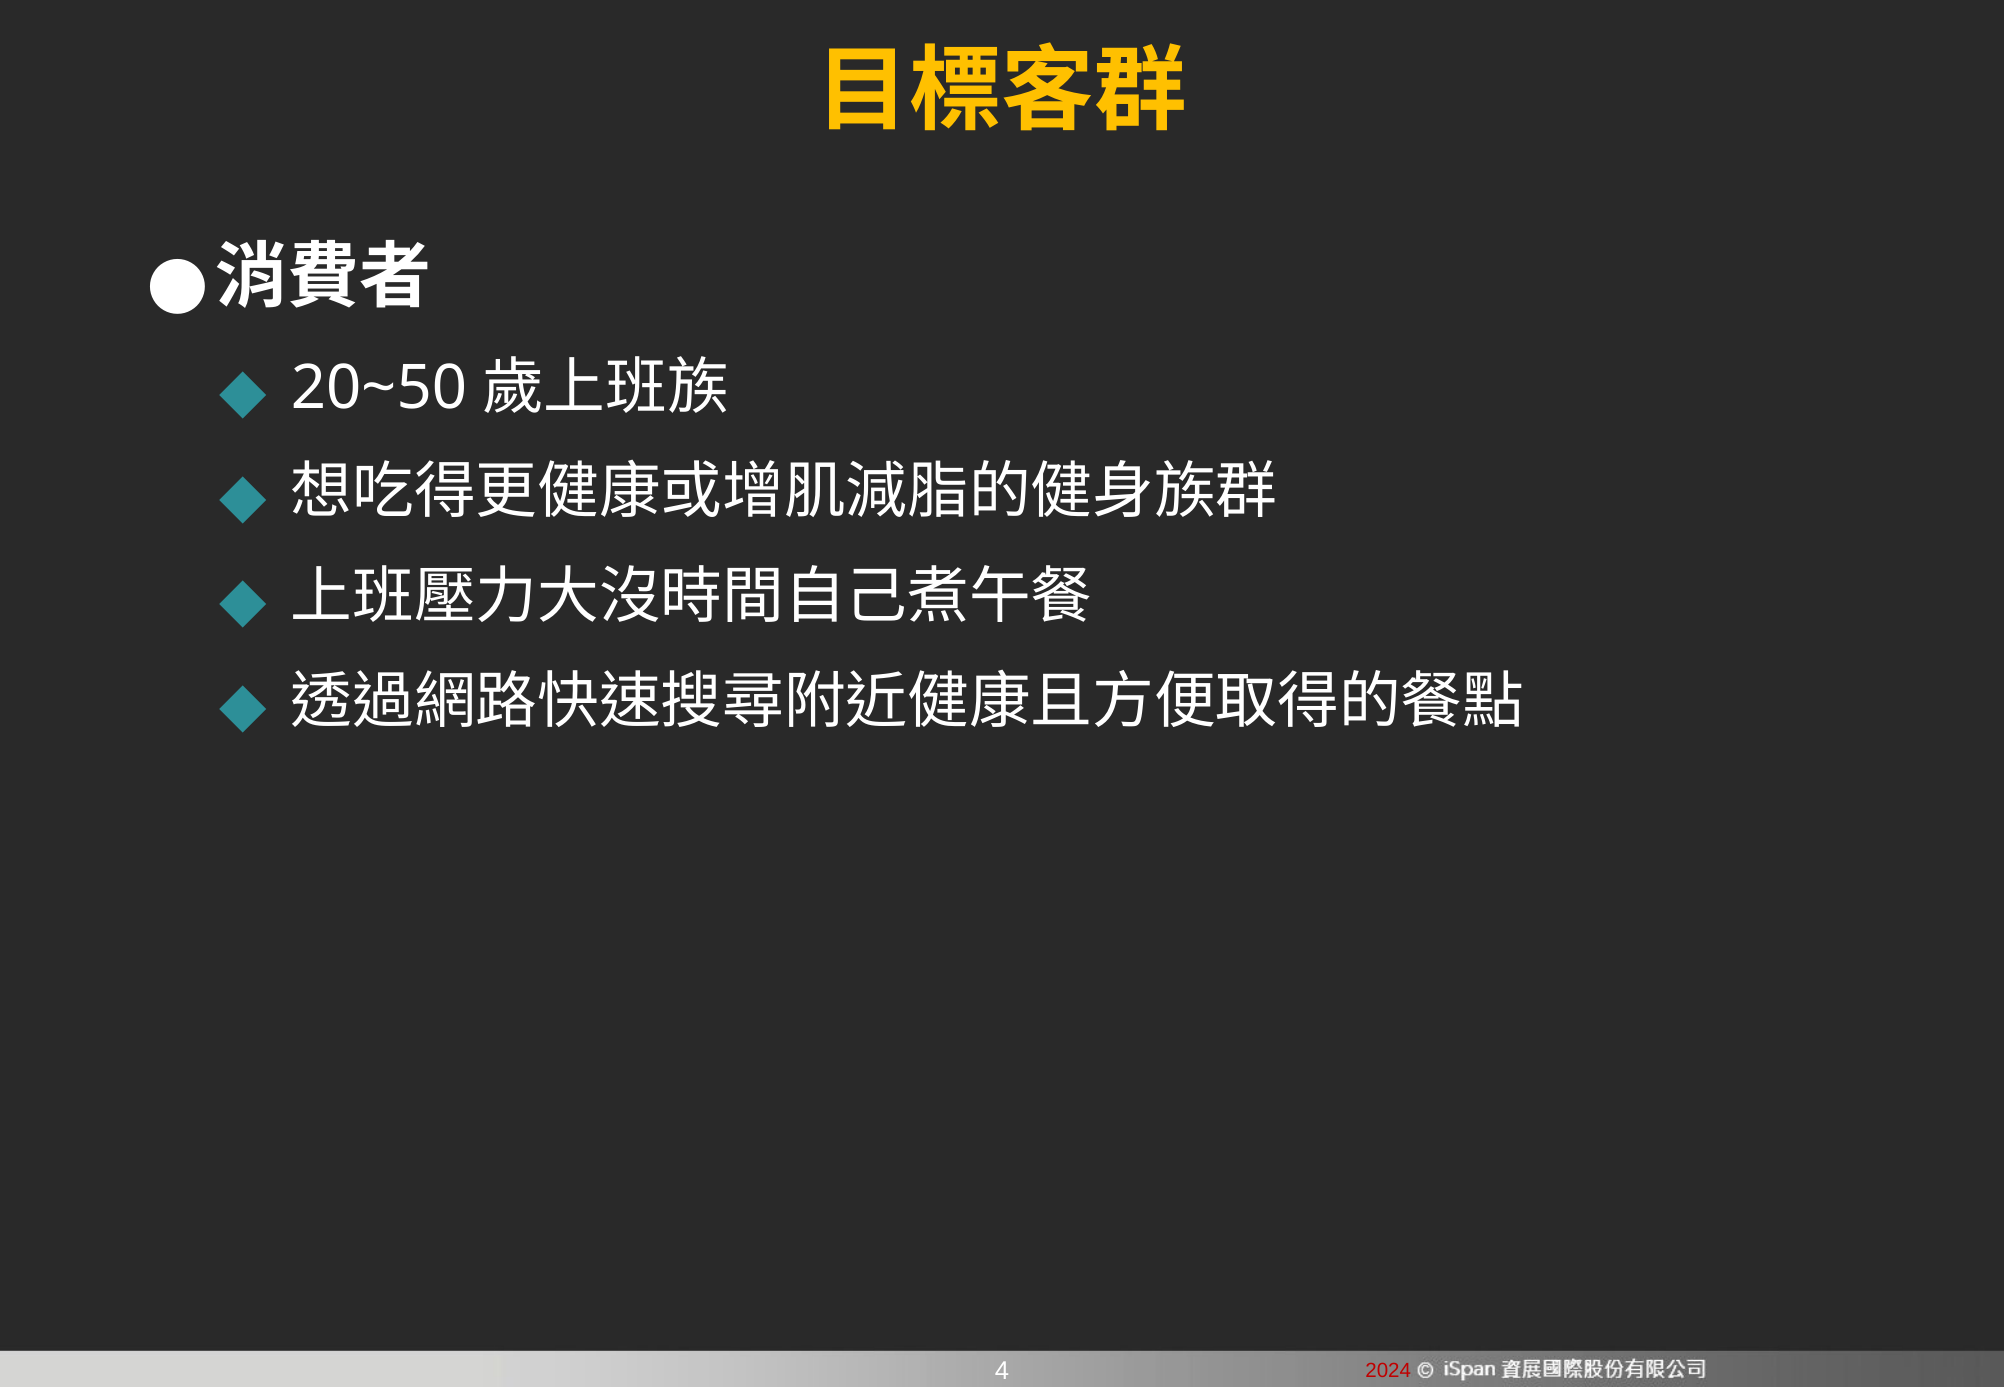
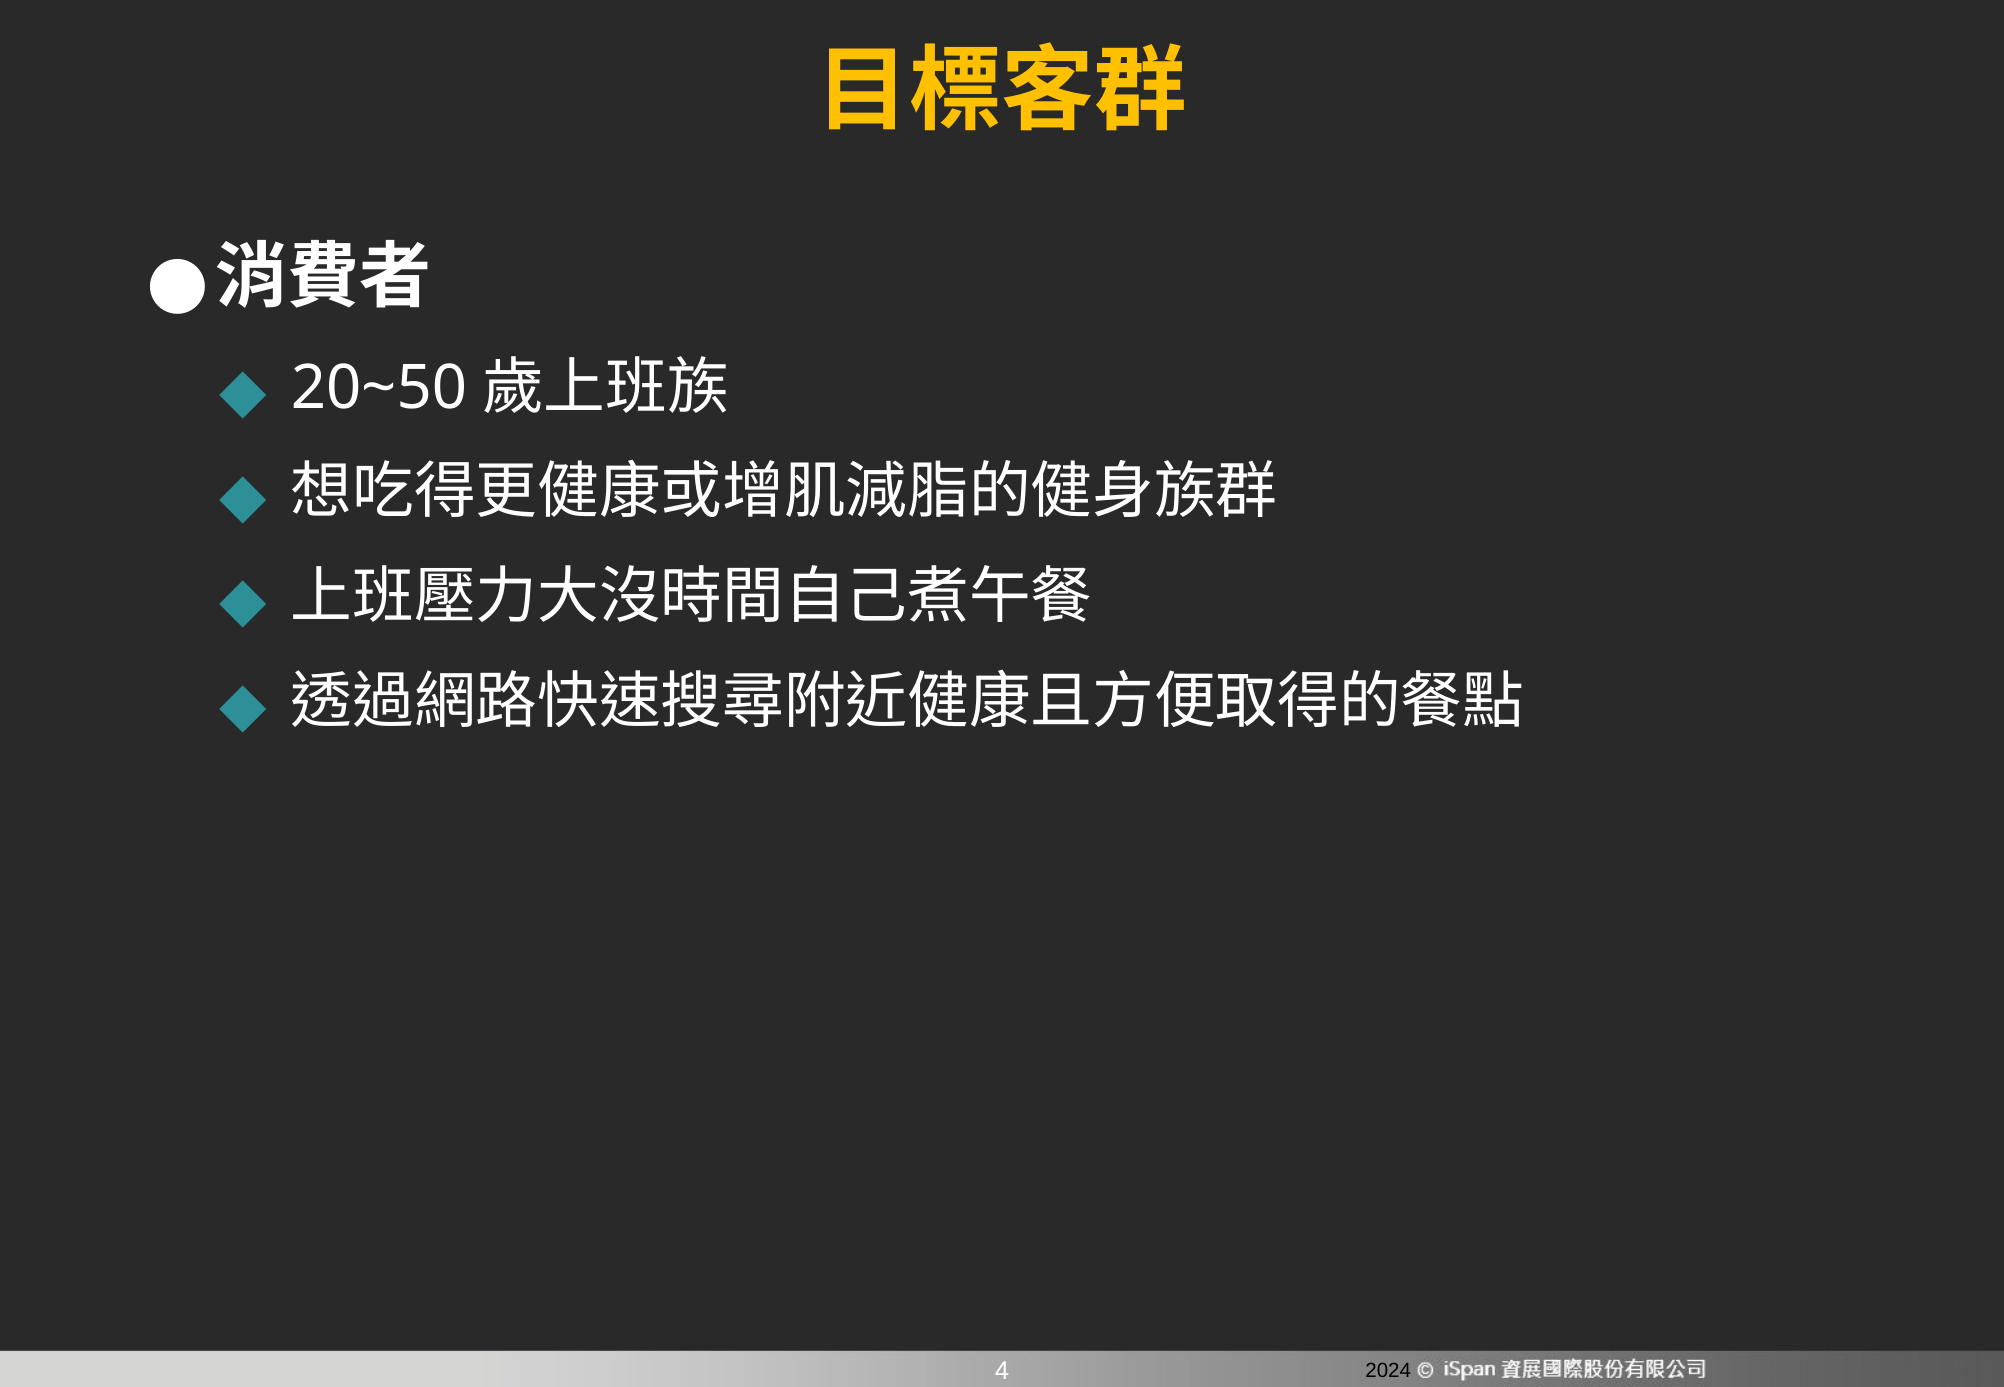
2024 colour: red -> black
